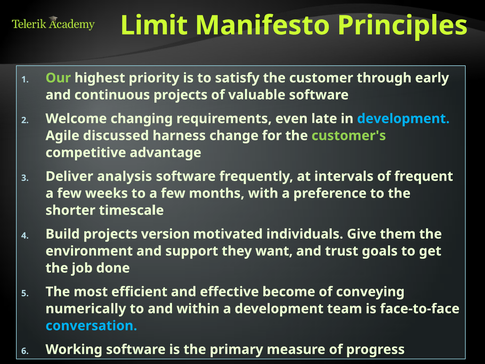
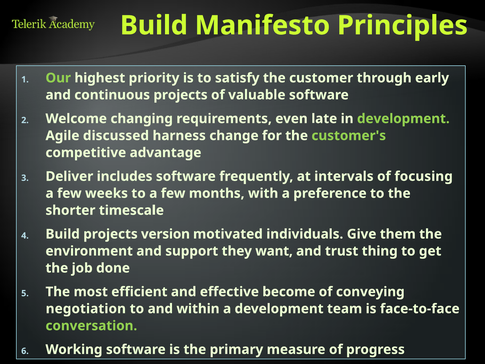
Limit at (154, 25): Limit -> Build
development at (403, 119) colour: light blue -> light green
analysis: analysis -> includes
frequent: frequent -> focusing
goals: goals -> thing
numerically: numerically -> negotiation
conversation colour: light blue -> light green
